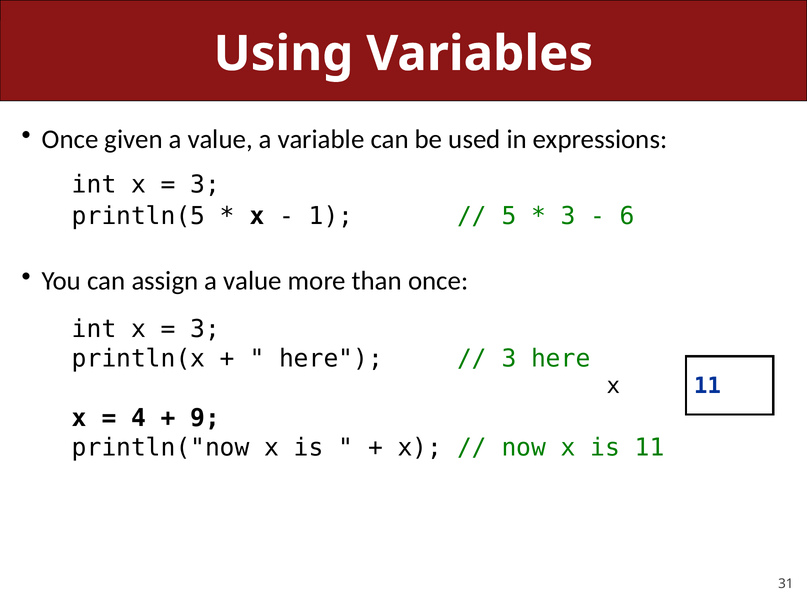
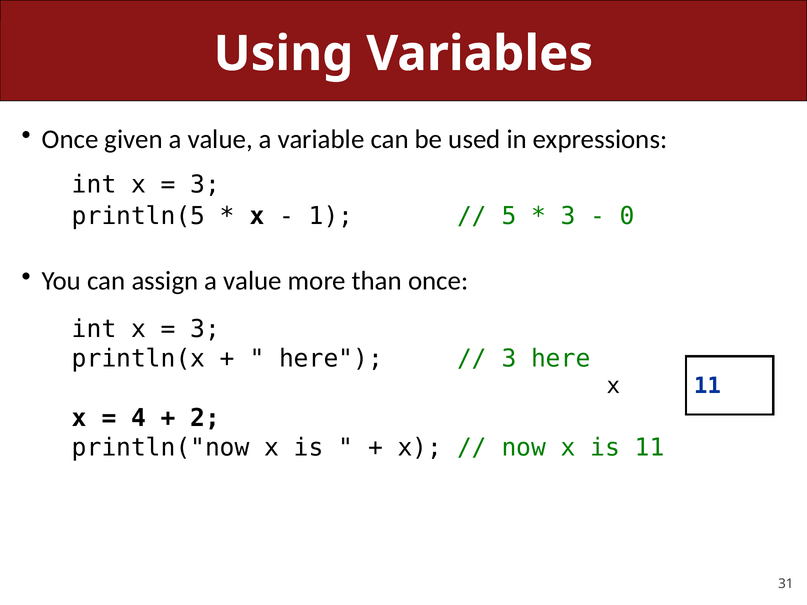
6: 6 -> 0
9: 9 -> 2
